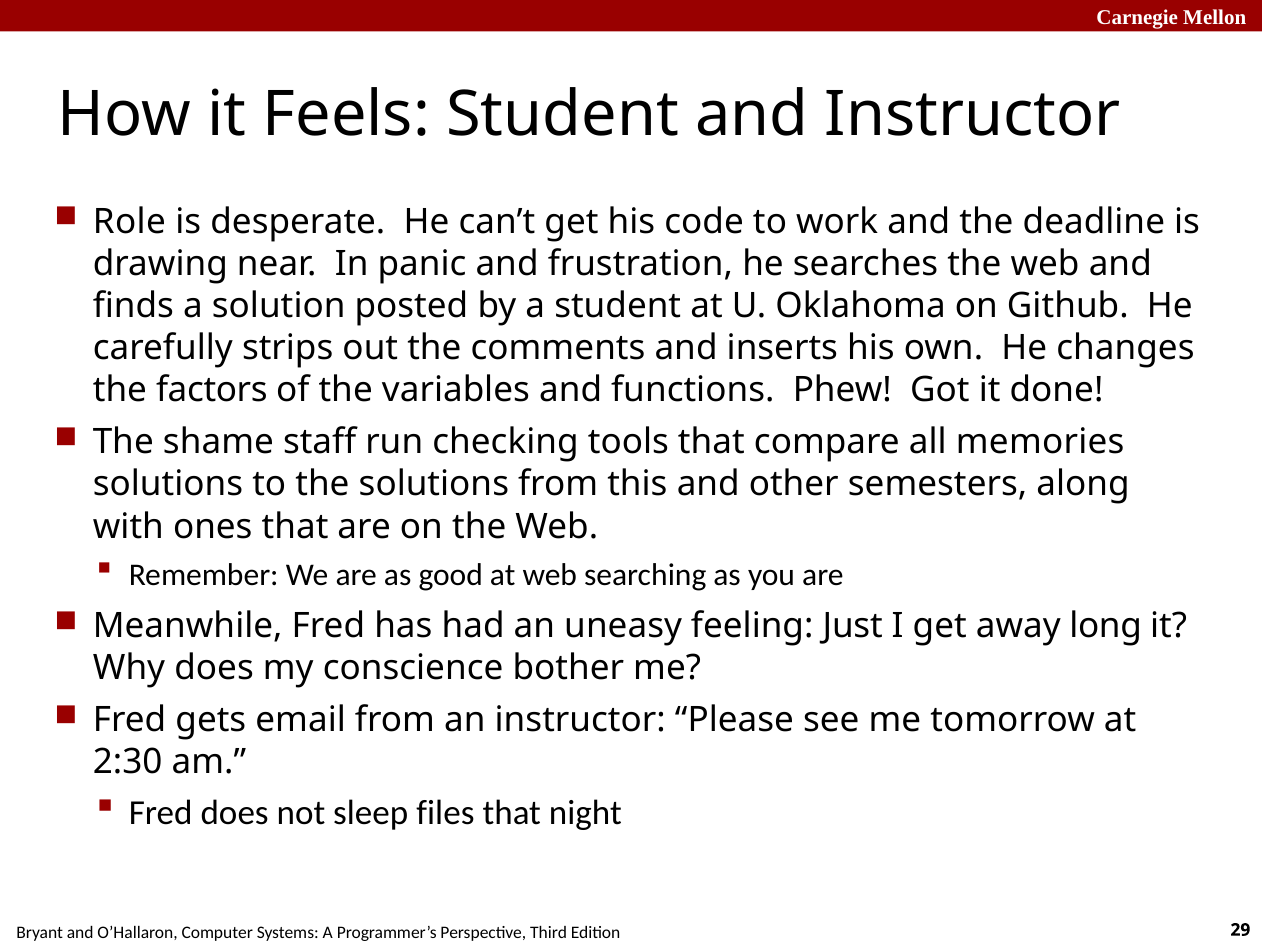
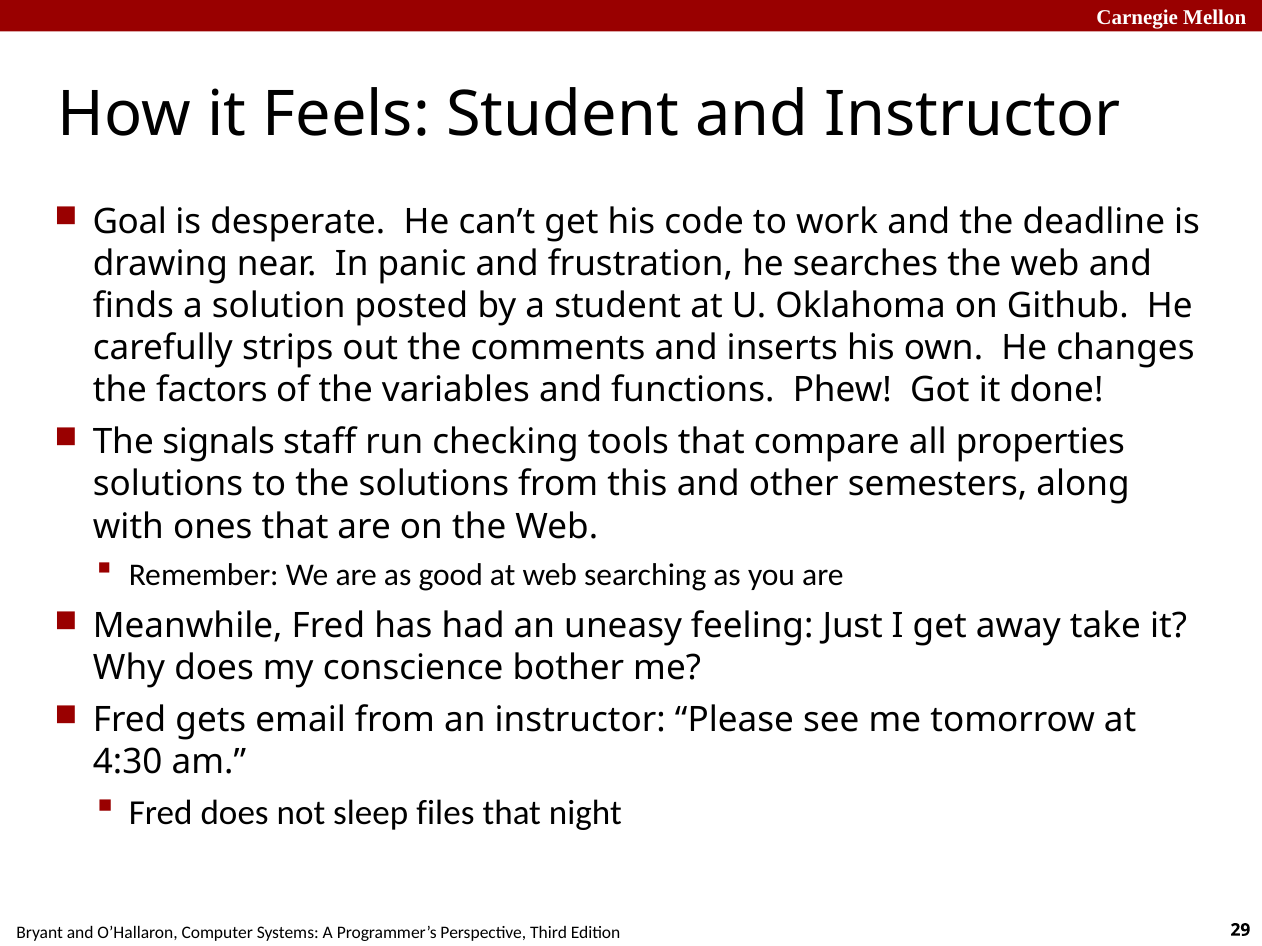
Role: Role -> Goal
shame: shame -> signals
memories: memories -> properties
long: long -> take
2:30: 2:30 -> 4:30
